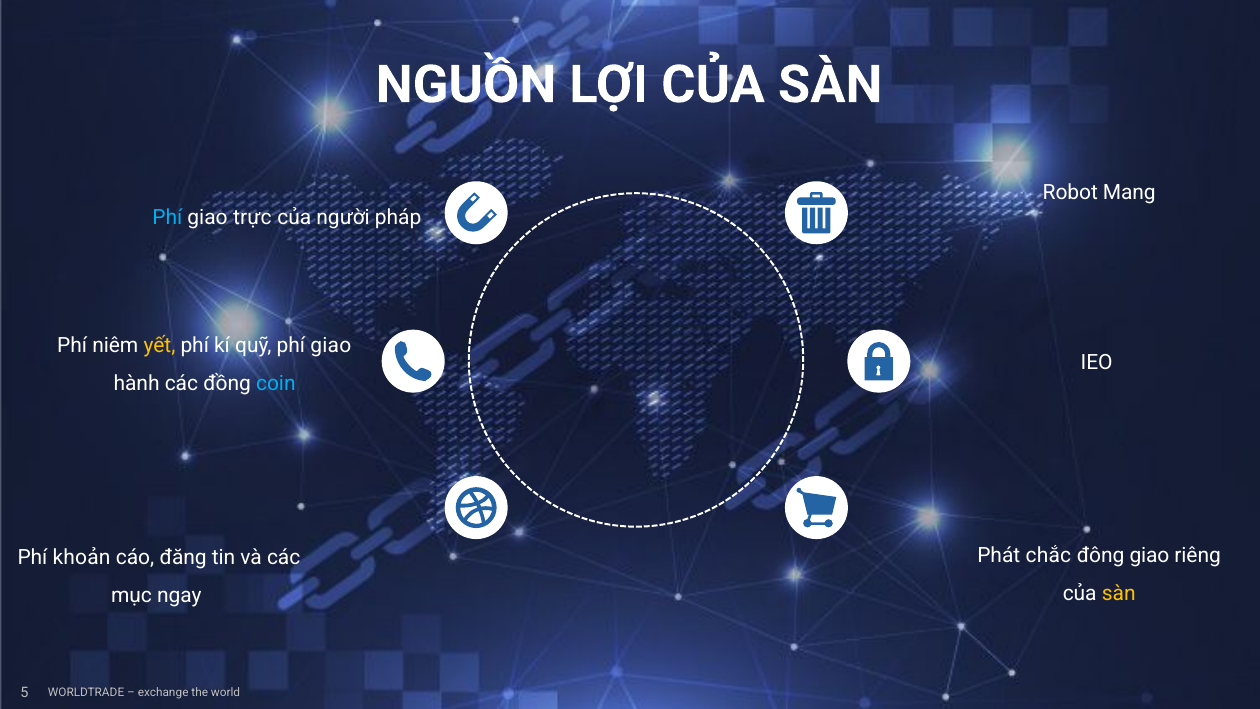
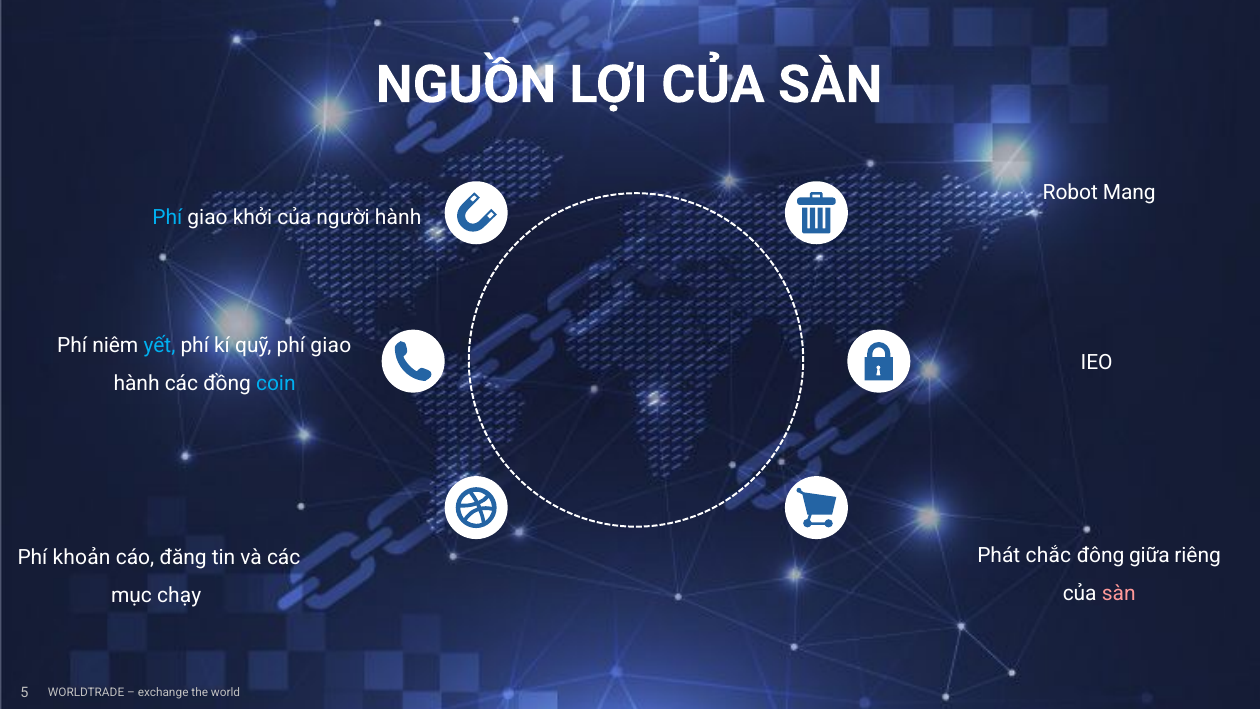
trực: trực -> khởi
người pháp: pháp -> hành
yết colour: yellow -> light blue
đông giao: giao -> giữa
sàn at (1119, 594) colour: yellow -> pink
ngay: ngay -> chạy
